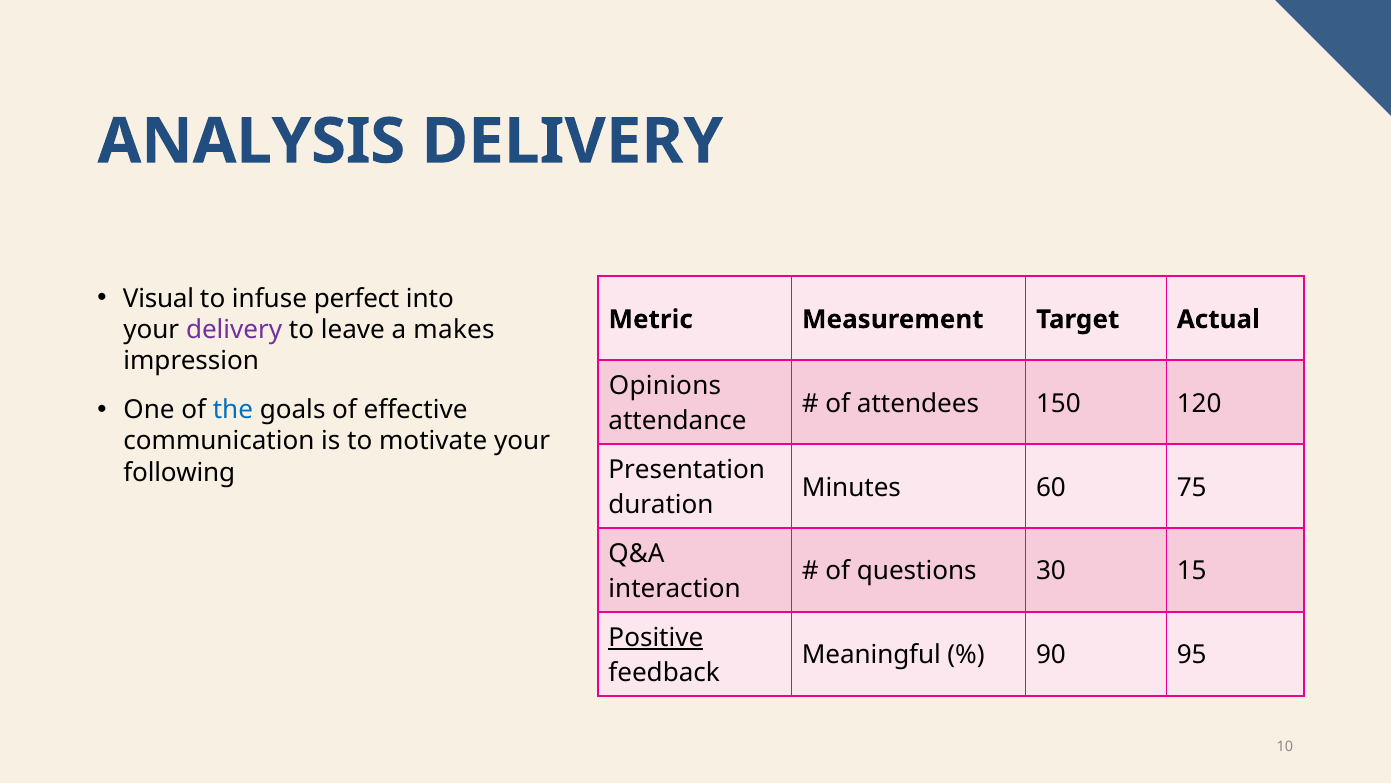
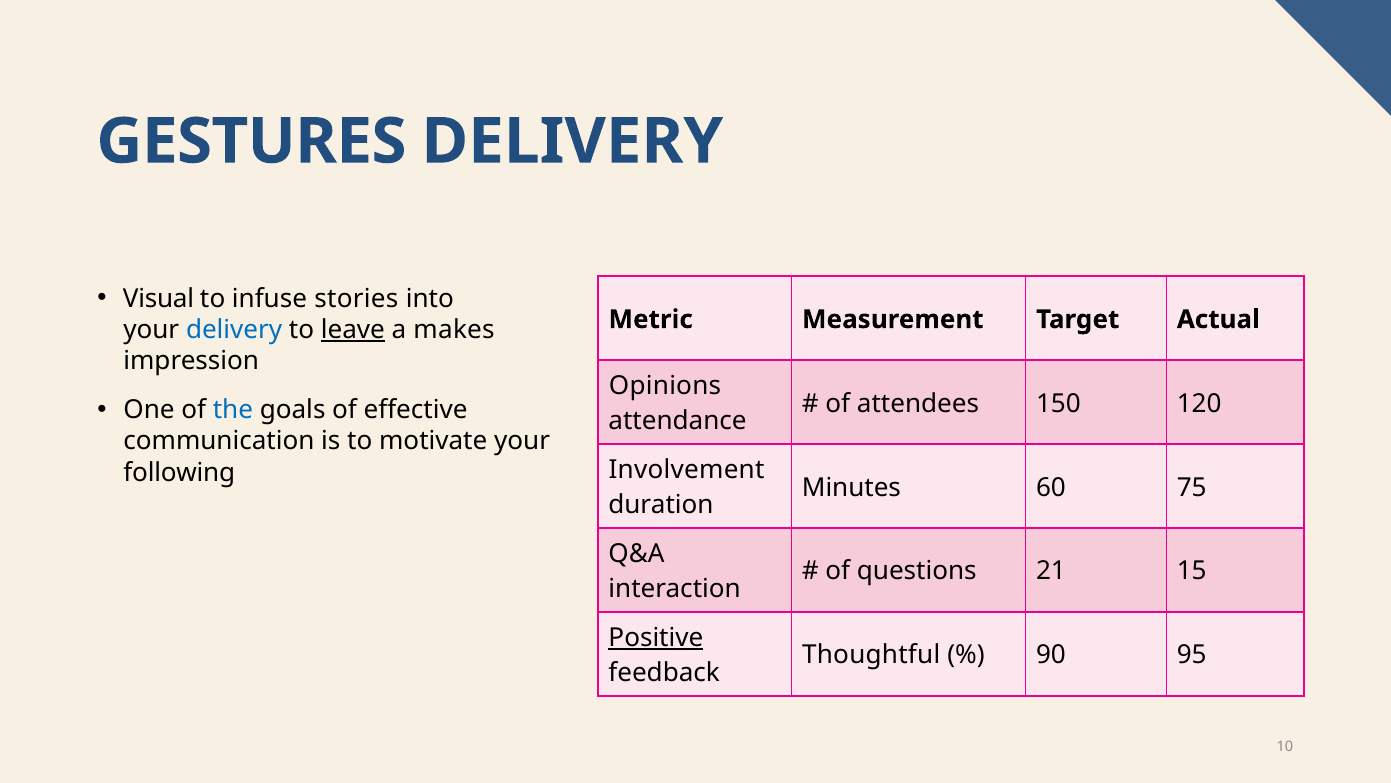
ANALYSIS: ANALYSIS -> GESTURES
perfect: perfect -> stories
delivery at (234, 330) colour: purple -> blue
leave underline: none -> present
Presentation: Presentation -> Involvement
30: 30 -> 21
Meaningful: Meaningful -> Thoughtful
